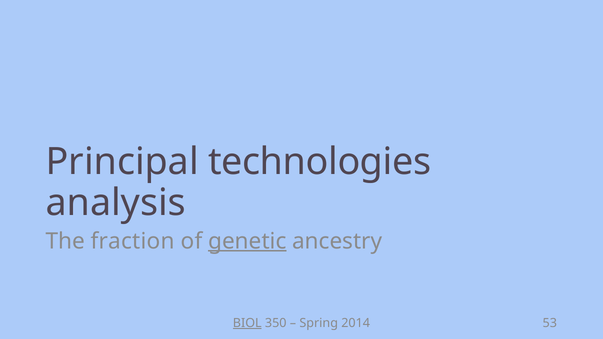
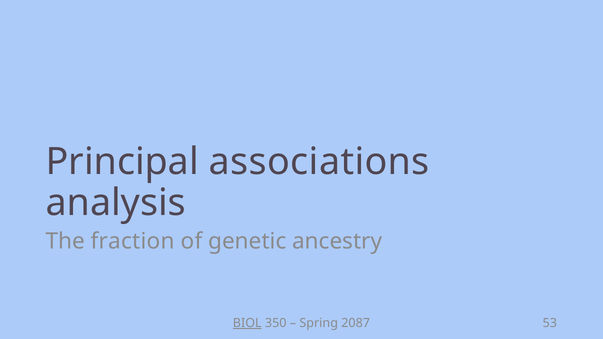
technologies: technologies -> associations
genetic underline: present -> none
2014: 2014 -> 2087
